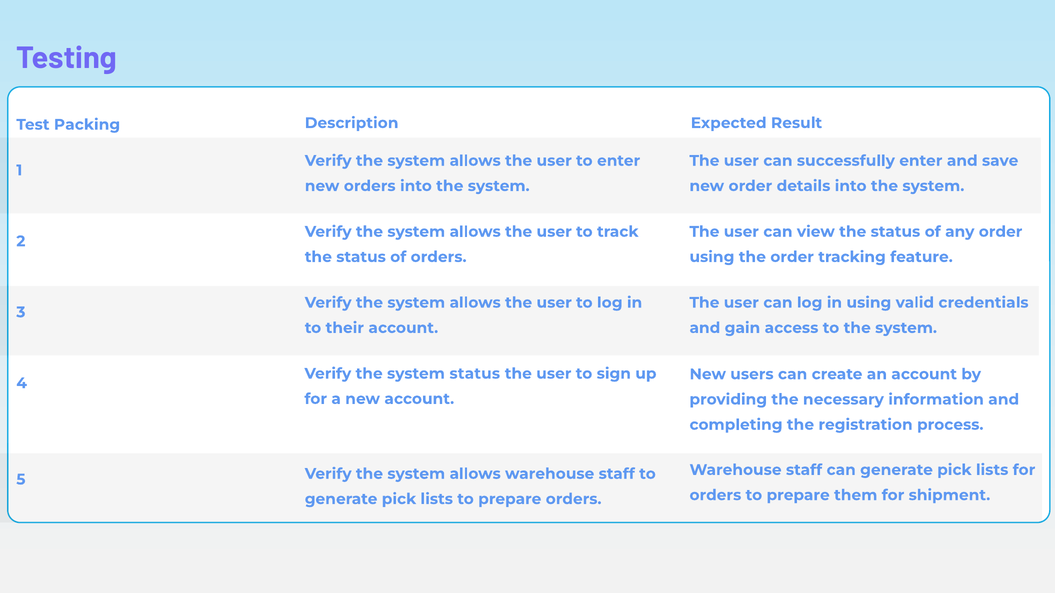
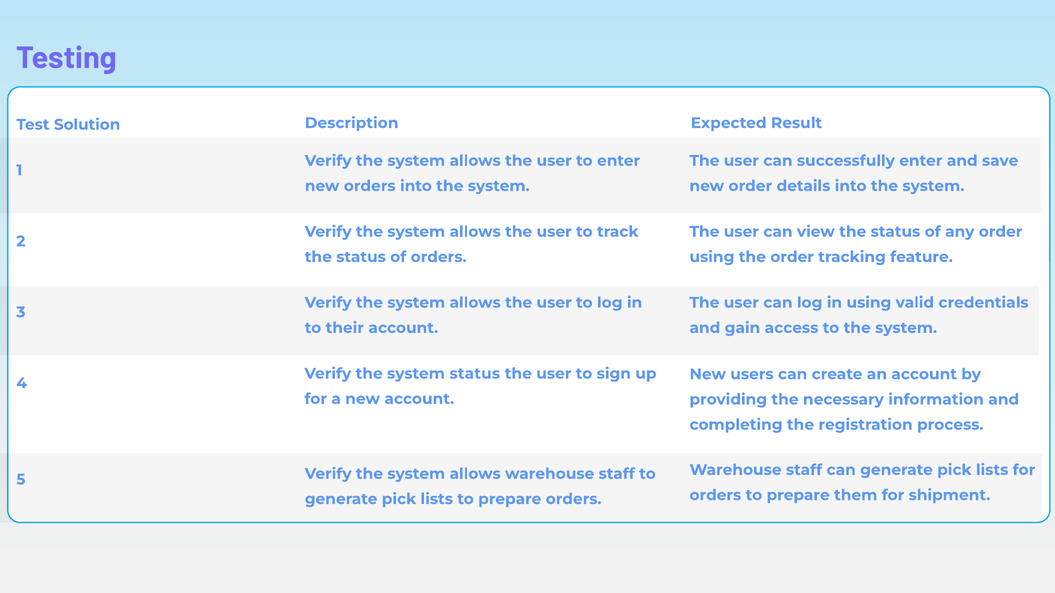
Packing: Packing -> Solution
